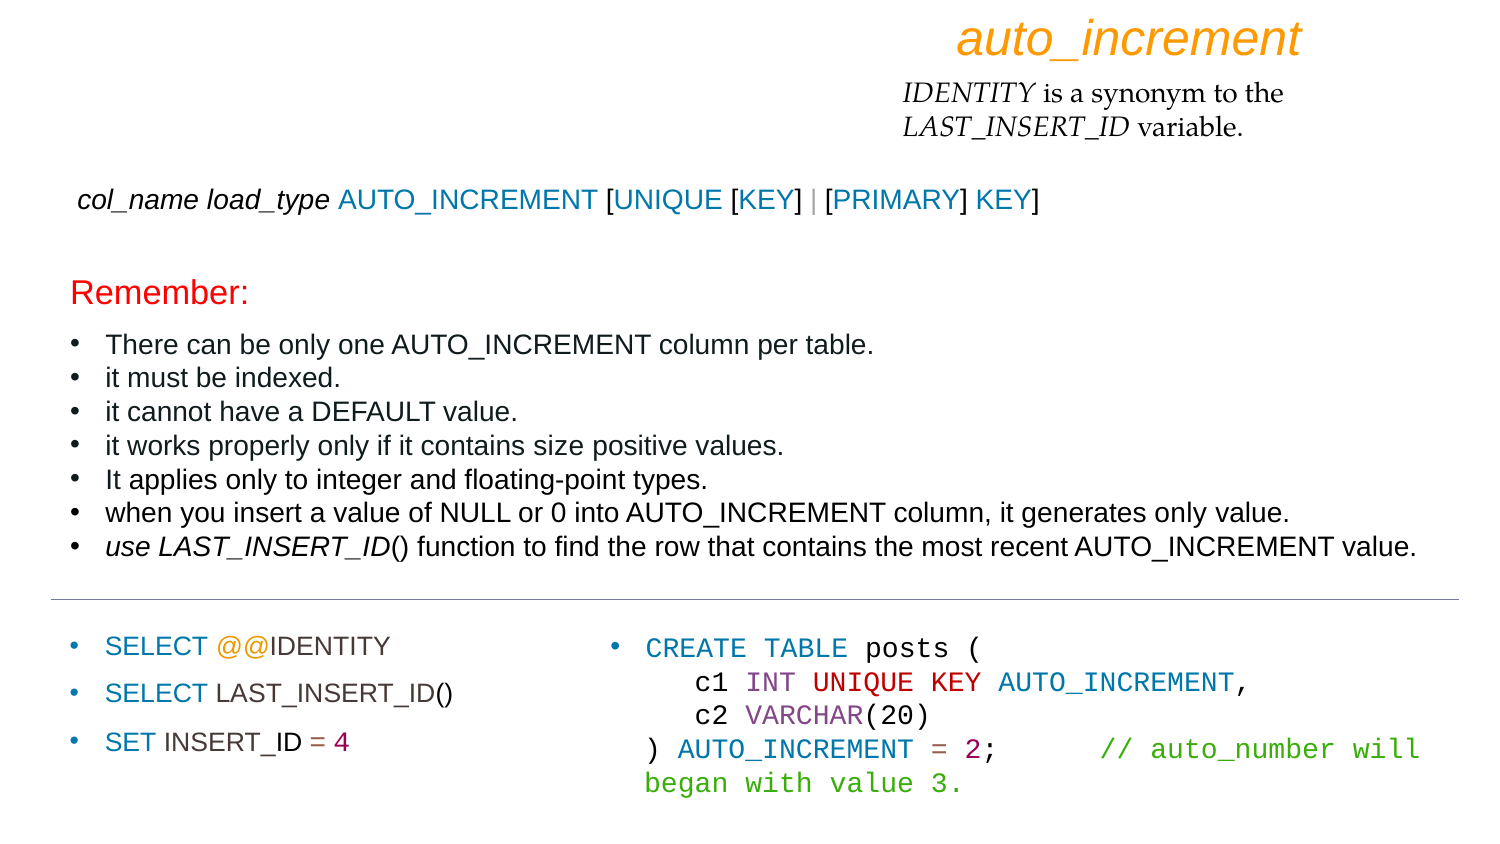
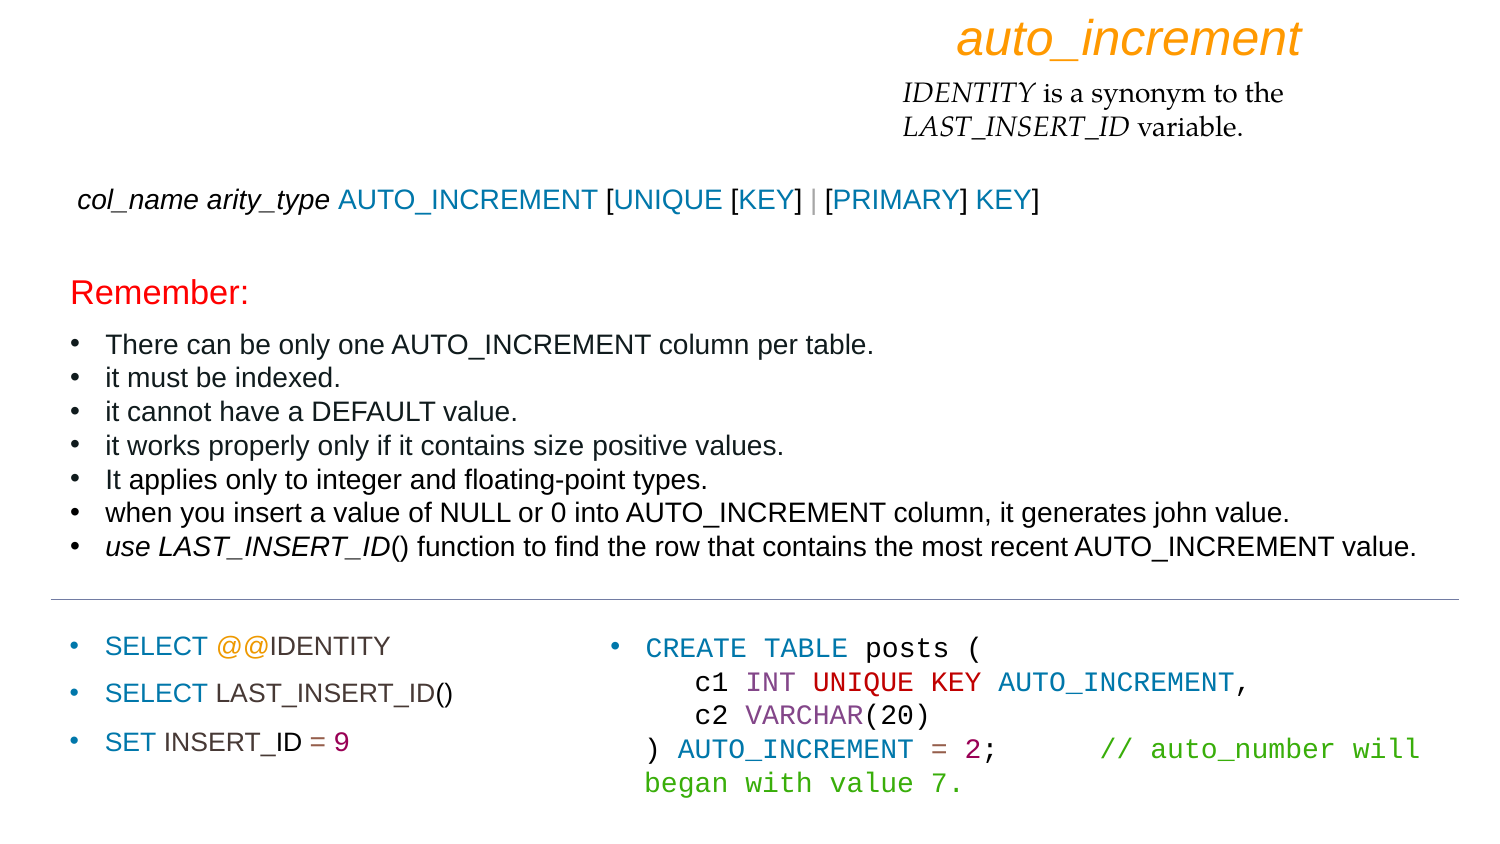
load_type: load_type -> arity_type
generates only: only -> john
4: 4 -> 9
3: 3 -> 7
